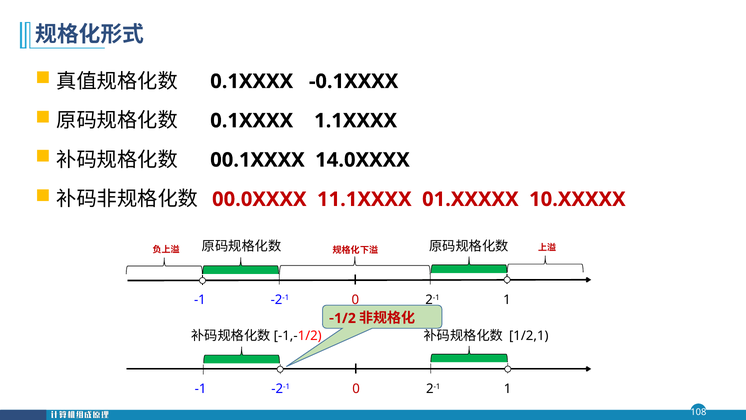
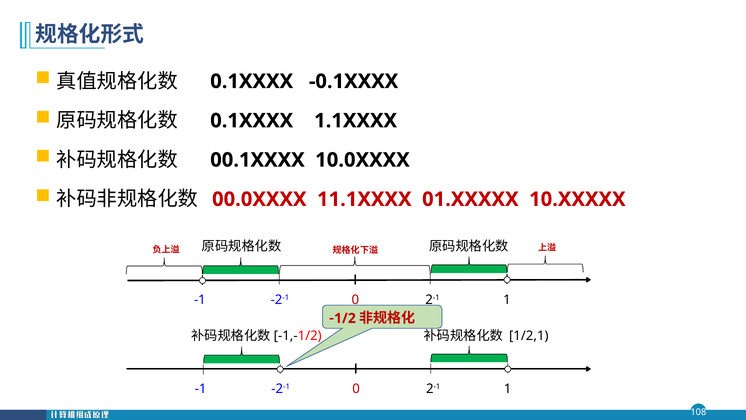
14.0XXXX: 14.0XXXX -> 10.0XXXX
